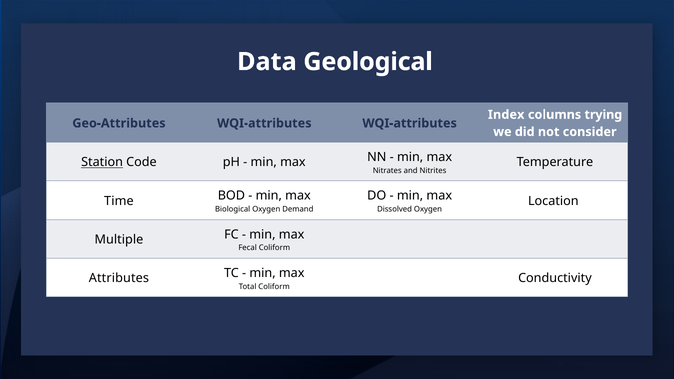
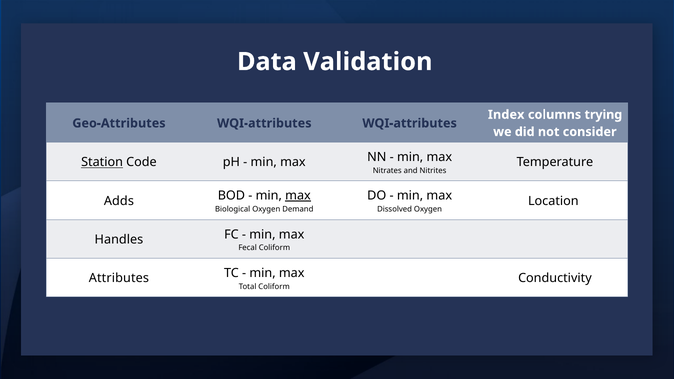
Geological: Geological -> Validation
Time: Time -> Adds
max at (298, 196) underline: none -> present
Multiple: Multiple -> Handles
